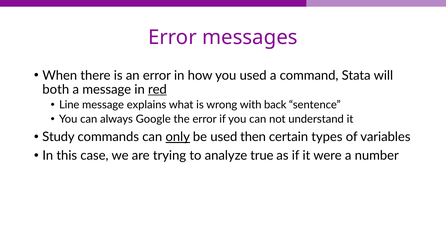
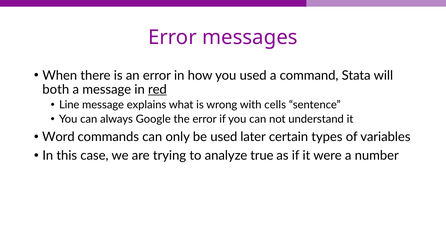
back: back -> cells
Study: Study -> Word
only underline: present -> none
then: then -> later
